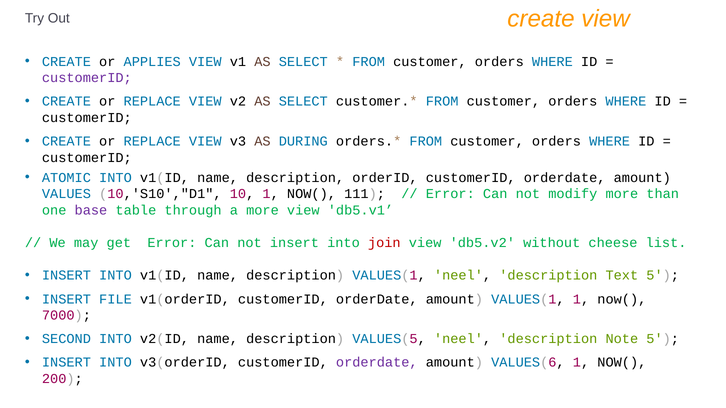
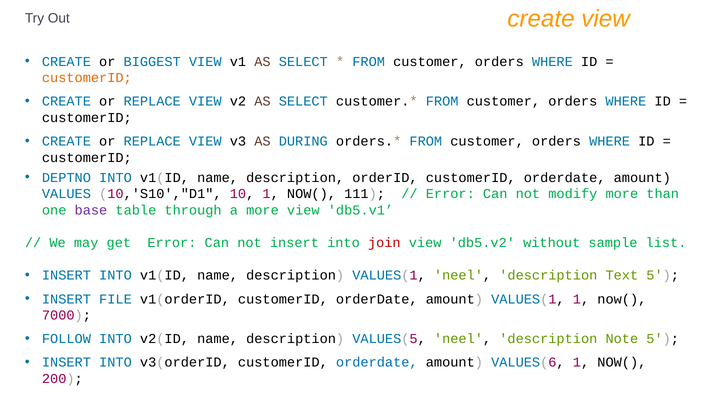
APPLIES: APPLIES -> BIGGEST
customerID at (87, 78) colour: purple -> orange
ATOMIC: ATOMIC -> DEPTNO
cheese: cheese -> sample
SECOND: SECOND -> FOLLOW
orderdate at (377, 363) colour: purple -> blue
